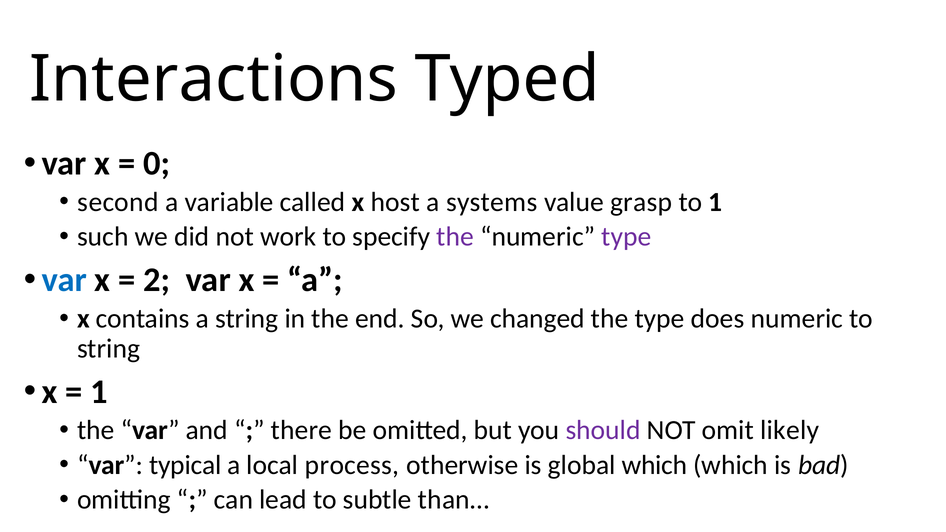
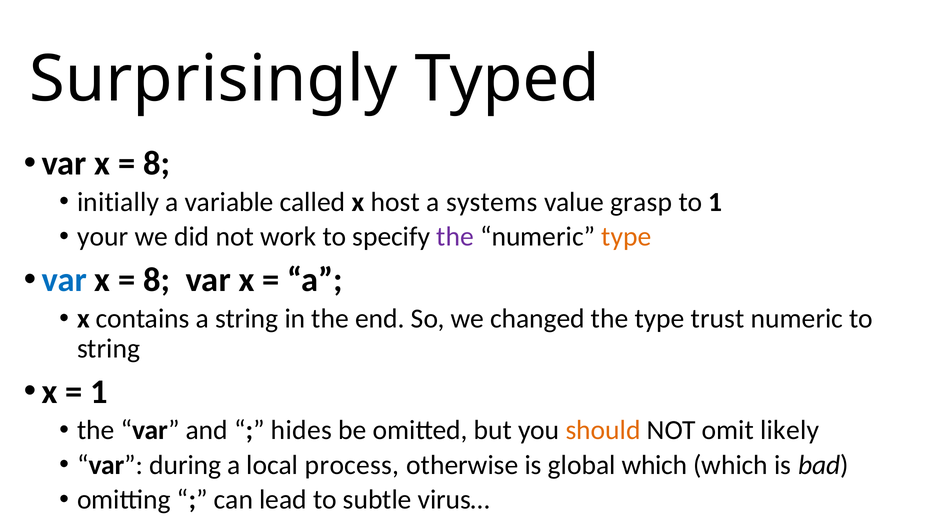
Interactions: Interactions -> Surprisingly
0 at (157, 164): 0 -> 8
second: second -> initially
such: such -> your
type at (626, 237) colour: purple -> orange
2 at (157, 280): 2 -> 8
does: does -> trust
there: there -> hides
should colour: purple -> orange
typical: typical -> during
than…: than… -> virus…
